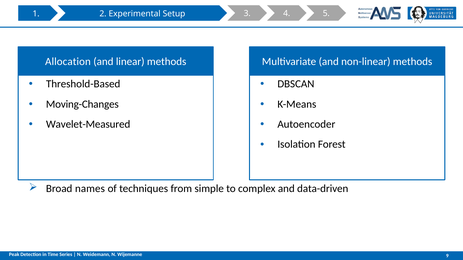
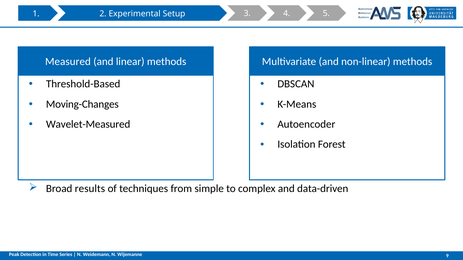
Allocation: Allocation -> Measured
names: names -> results
